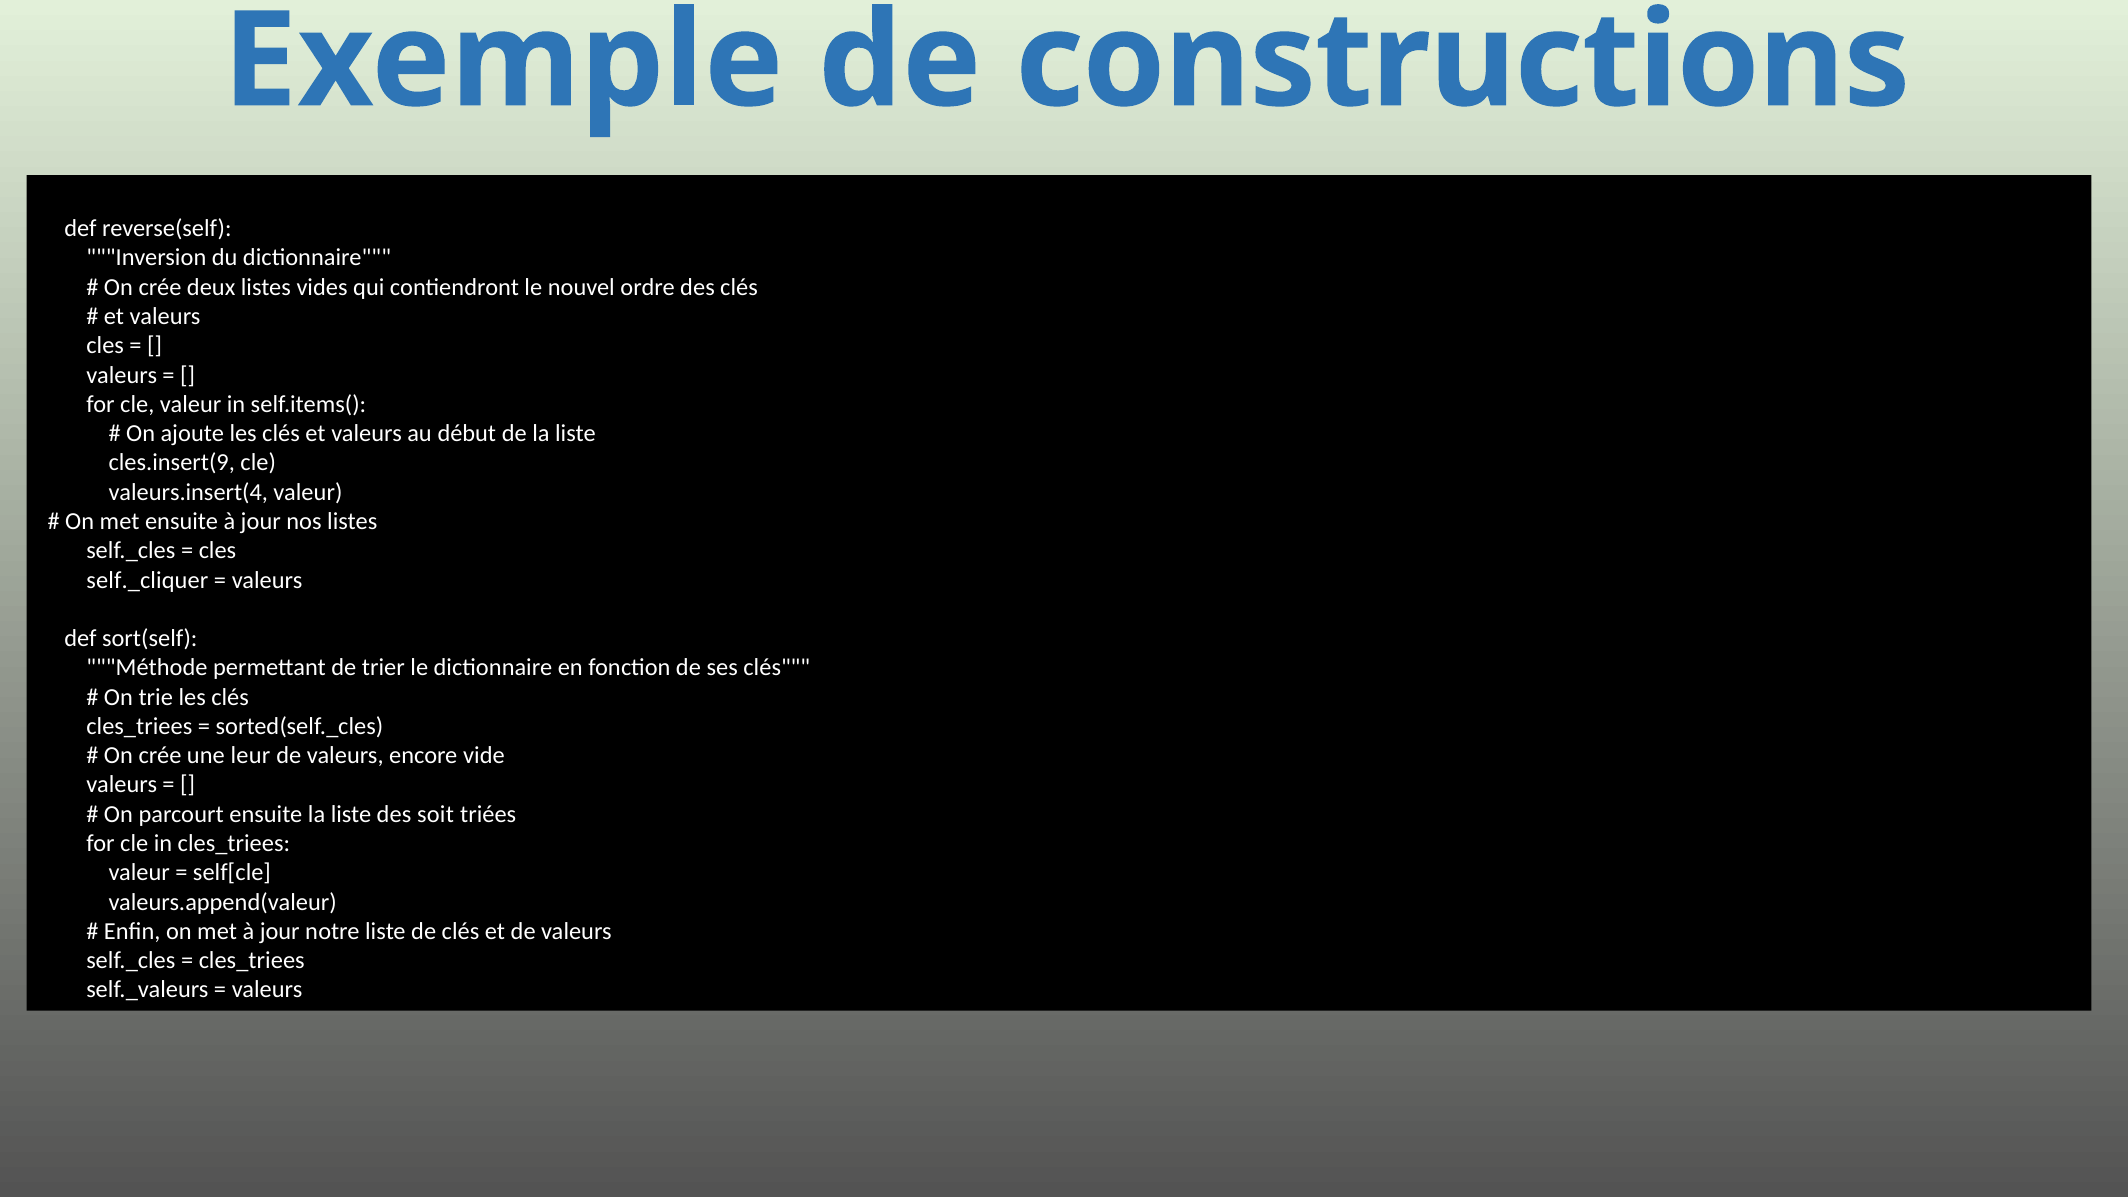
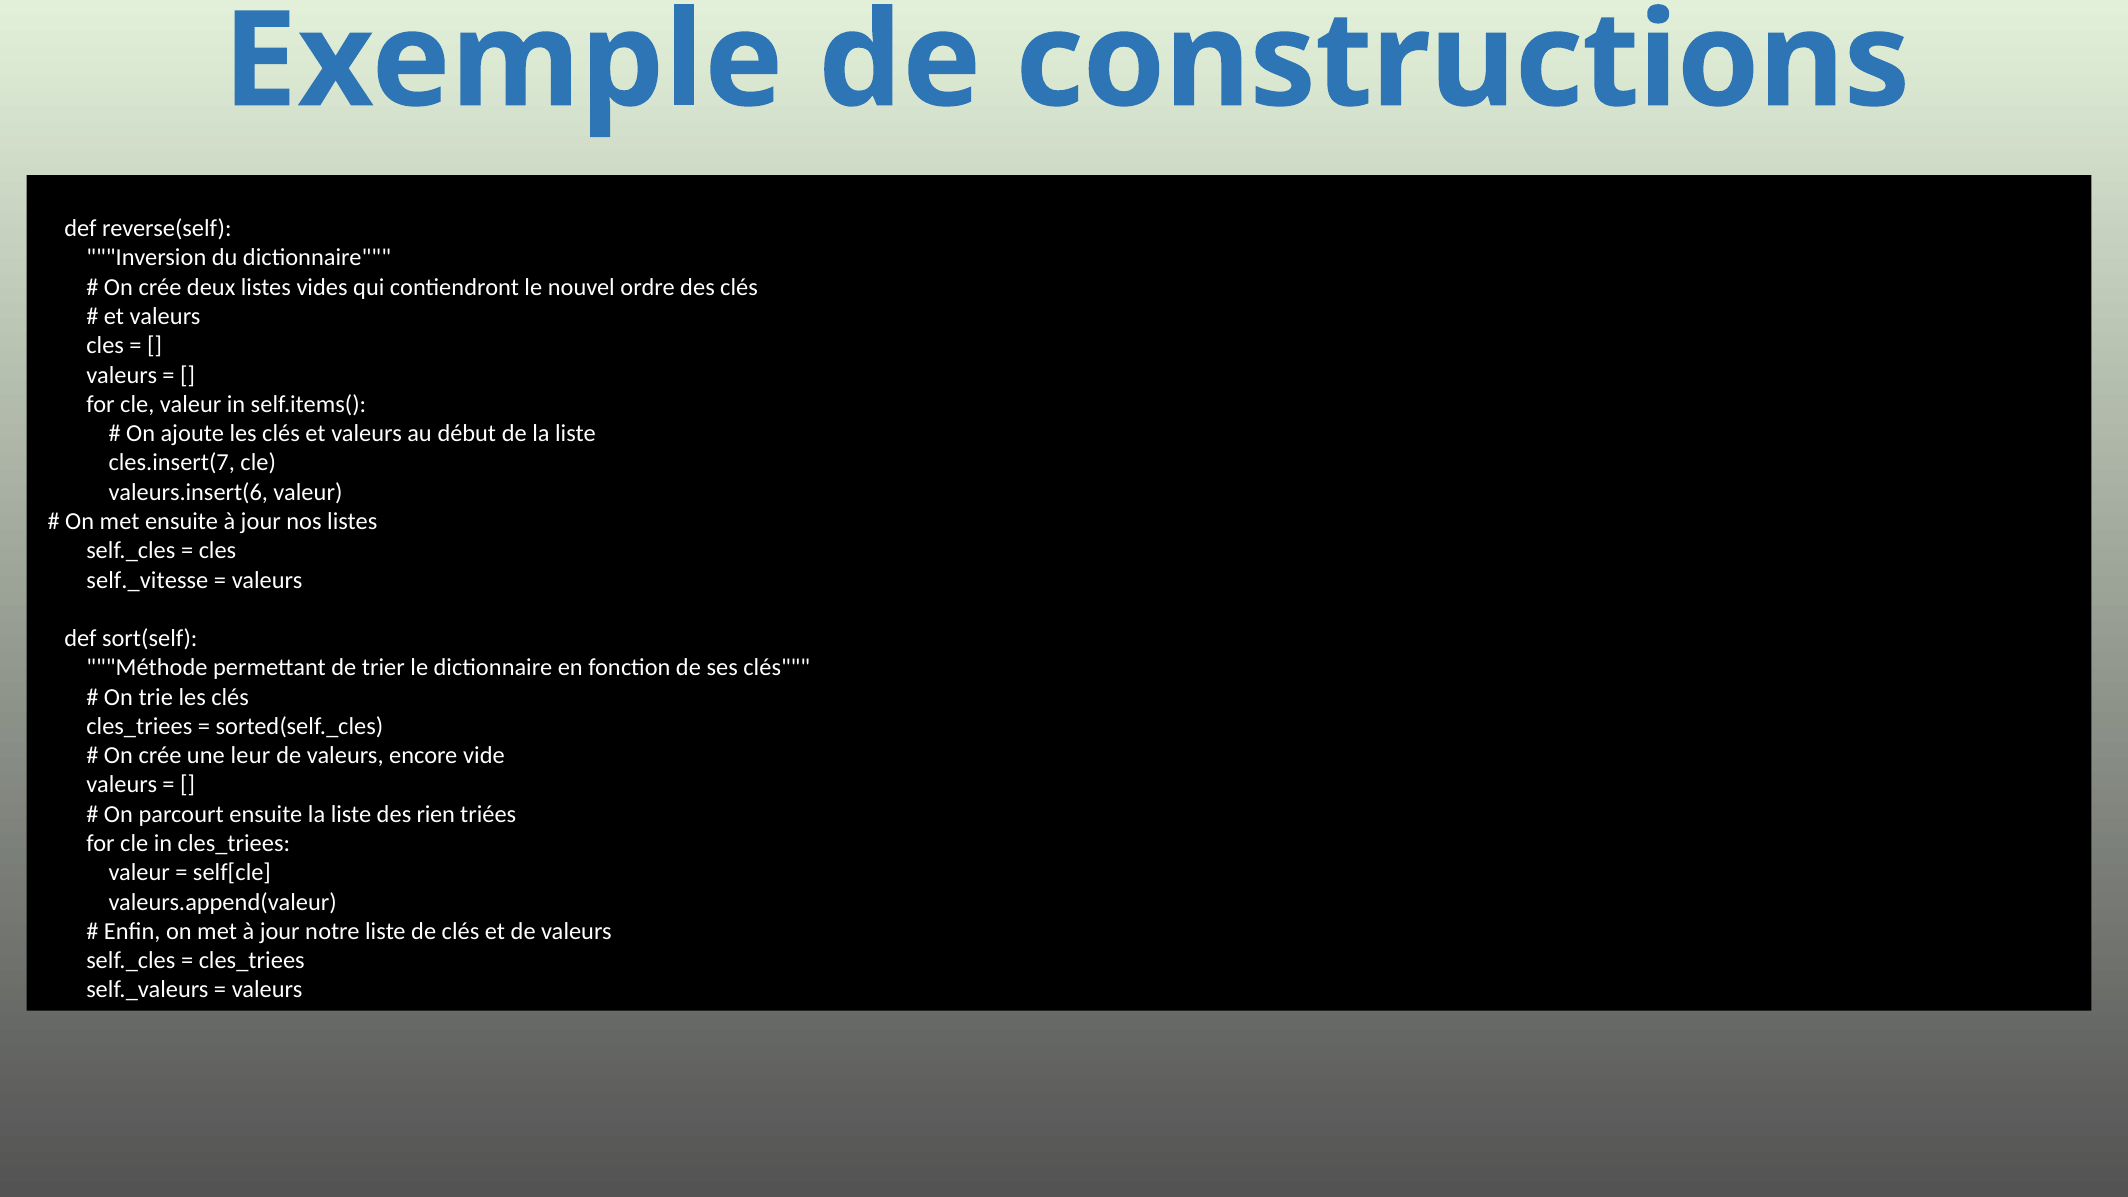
cles.insert(9: cles.insert(9 -> cles.insert(7
valeurs.insert(4: valeurs.insert(4 -> valeurs.insert(6
self._cliquer: self._cliquer -> self._vitesse
soit: soit -> rien
